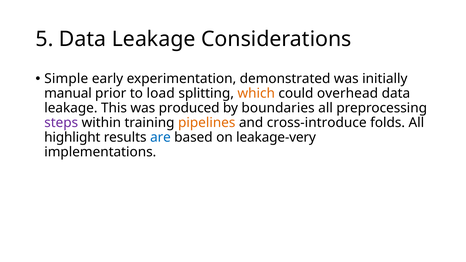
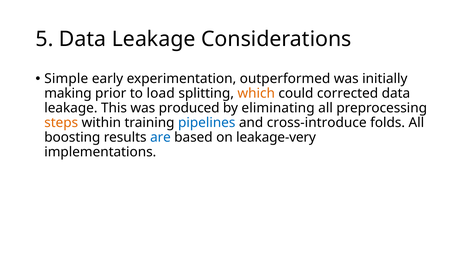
demonstrated: demonstrated -> outperformed
manual: manual -> making
overhead: overhead -> corrected
boundaries: boundaries -> eliminating
steps colour: purple -> orange
pipelines colour: orange -> blue
highlight: highlight -> boosting
